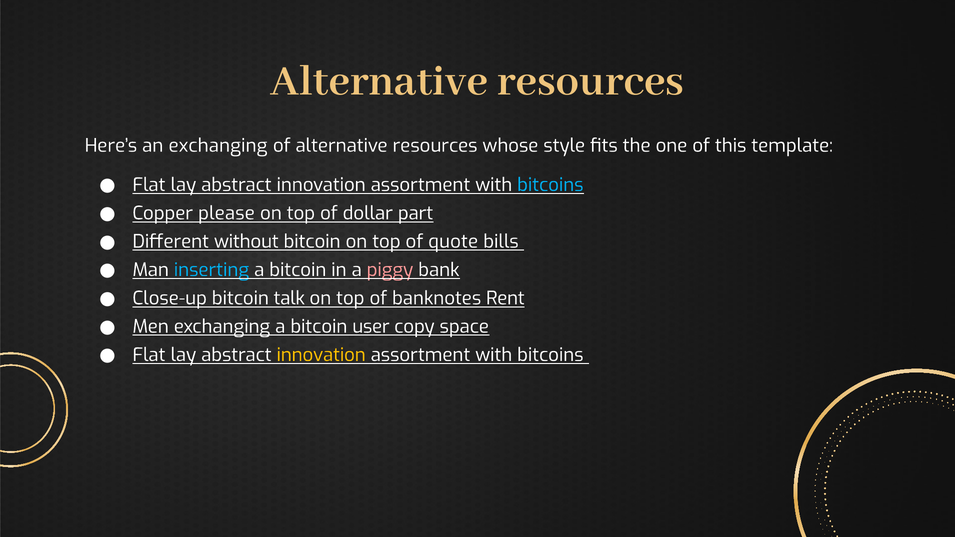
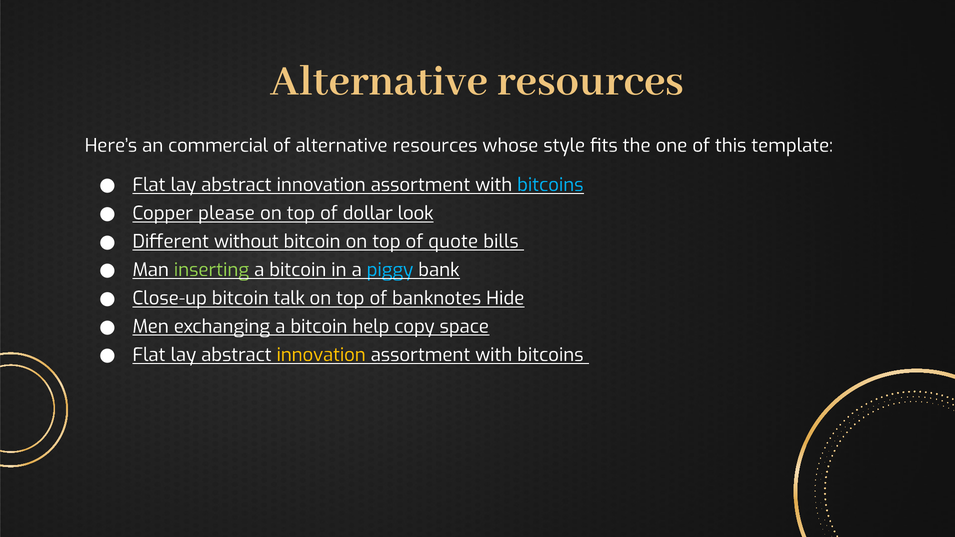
an exchanging: exchanging -> commercial
part: part -> look
inserting colour: light blue -> light green
piggy colour: pink -> light blue
Rent: Rent -> Hide
user: user -> help
